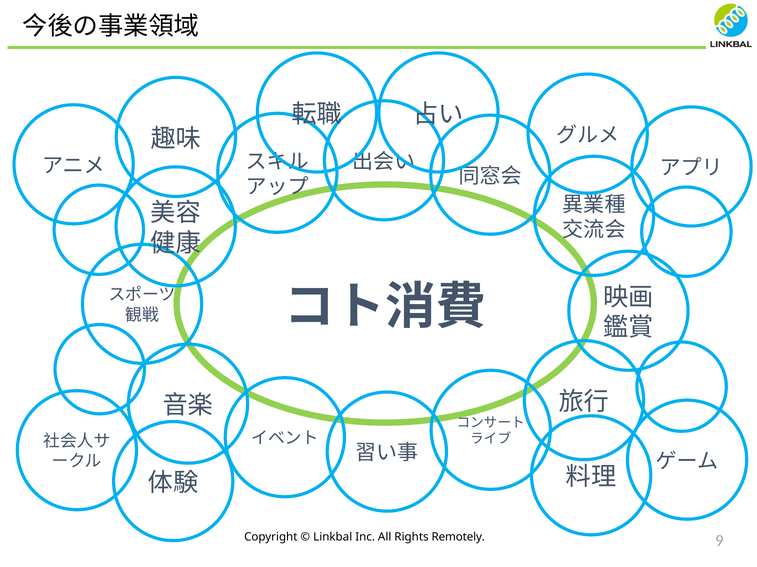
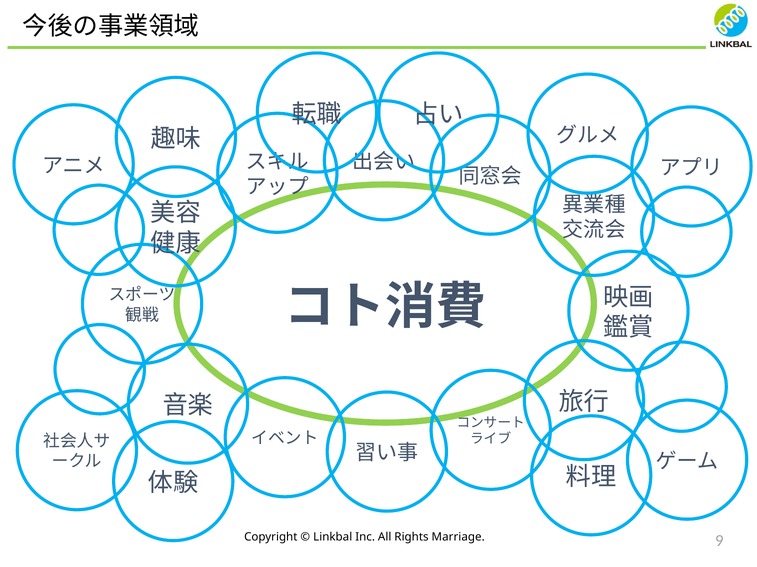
Remotely: Remotely -> Marriage
